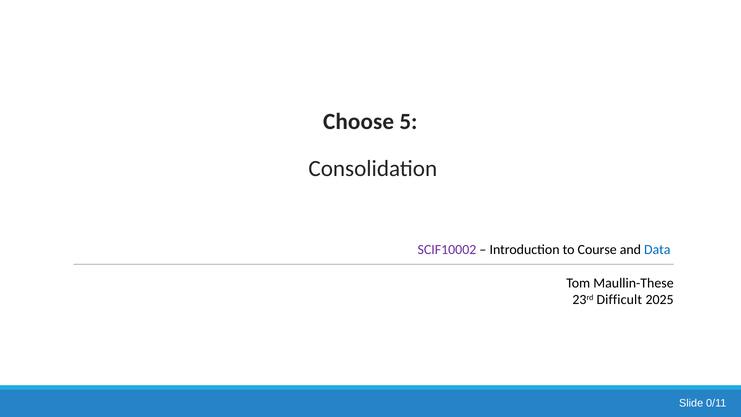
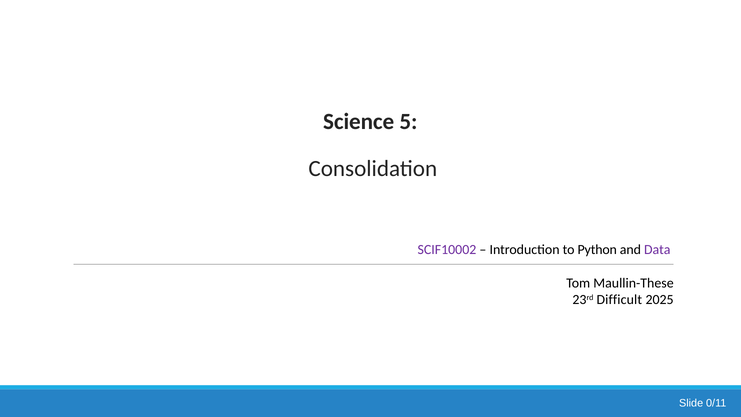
Choose: Choose -> Science
Course: Course -> Python
Data colour: blue -> purple
